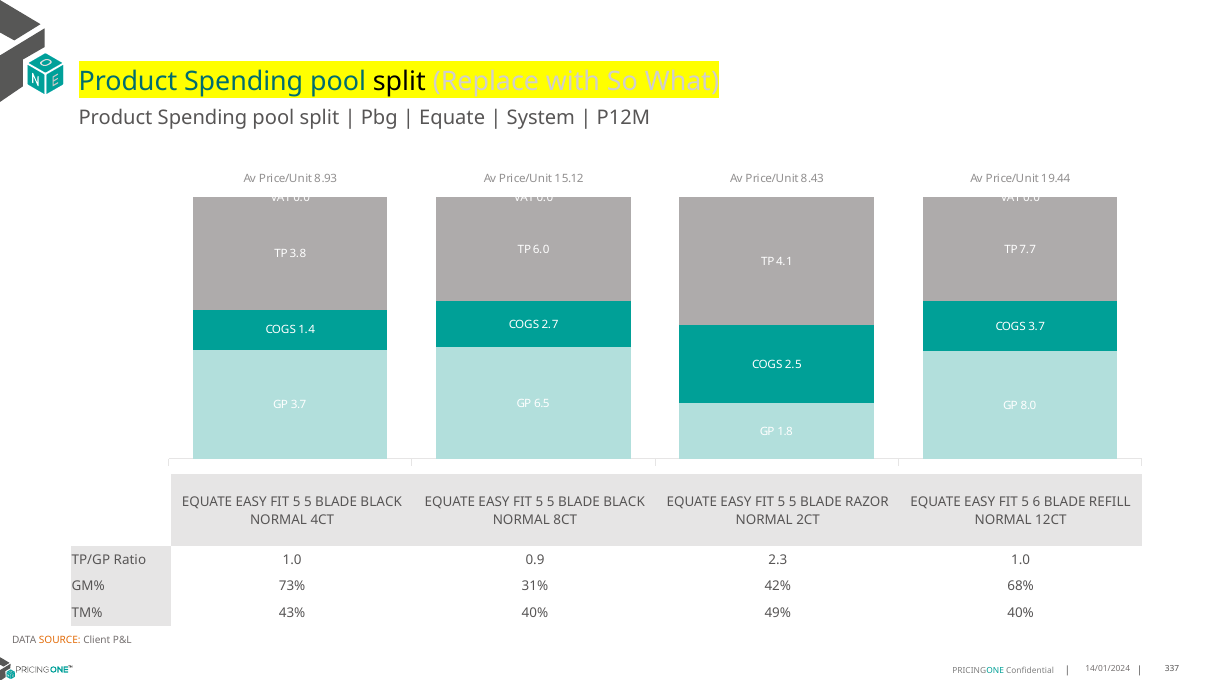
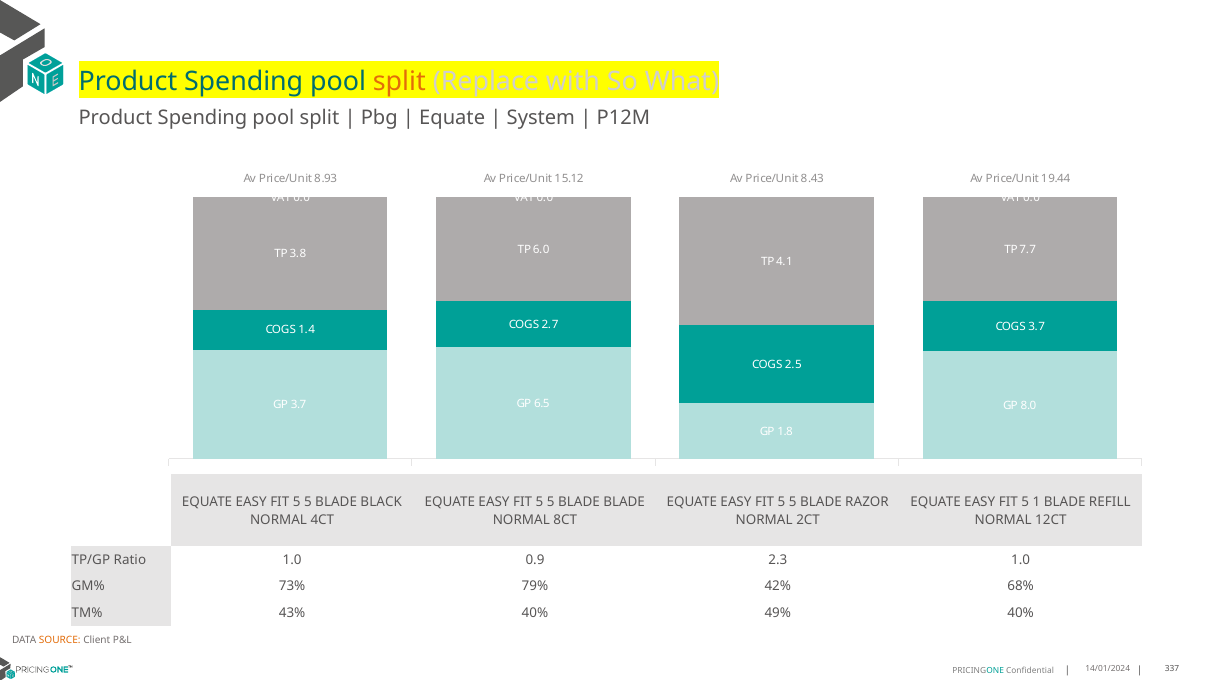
split at (399, 81) colour: black -> orange
BLACK at (624, 502): BLACK -> BLADE
6: 6 -> 1
31%: 31% -> 79%
